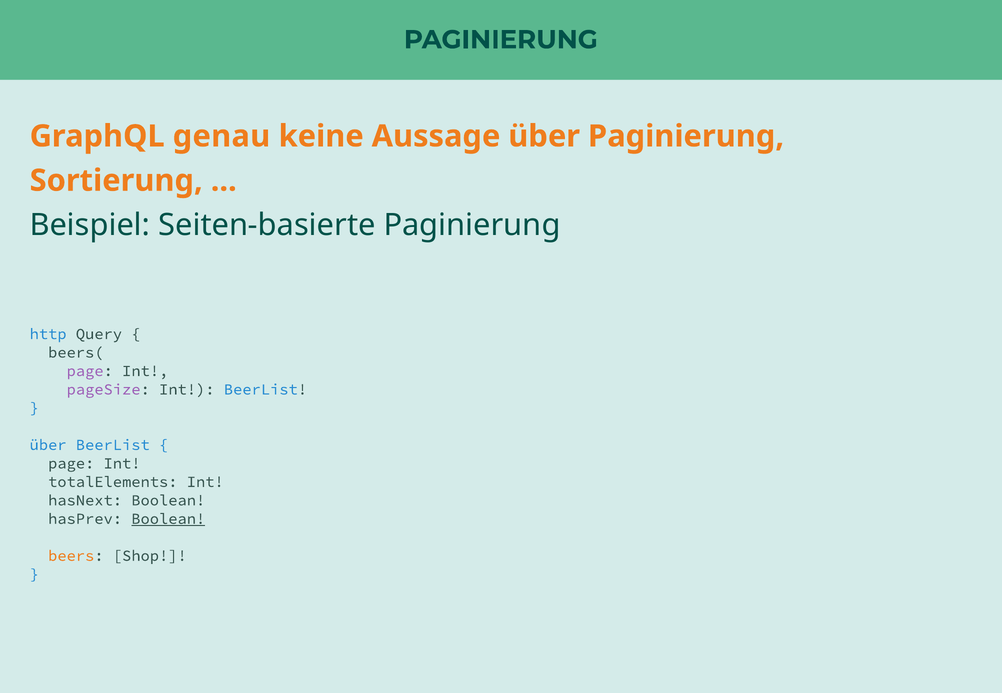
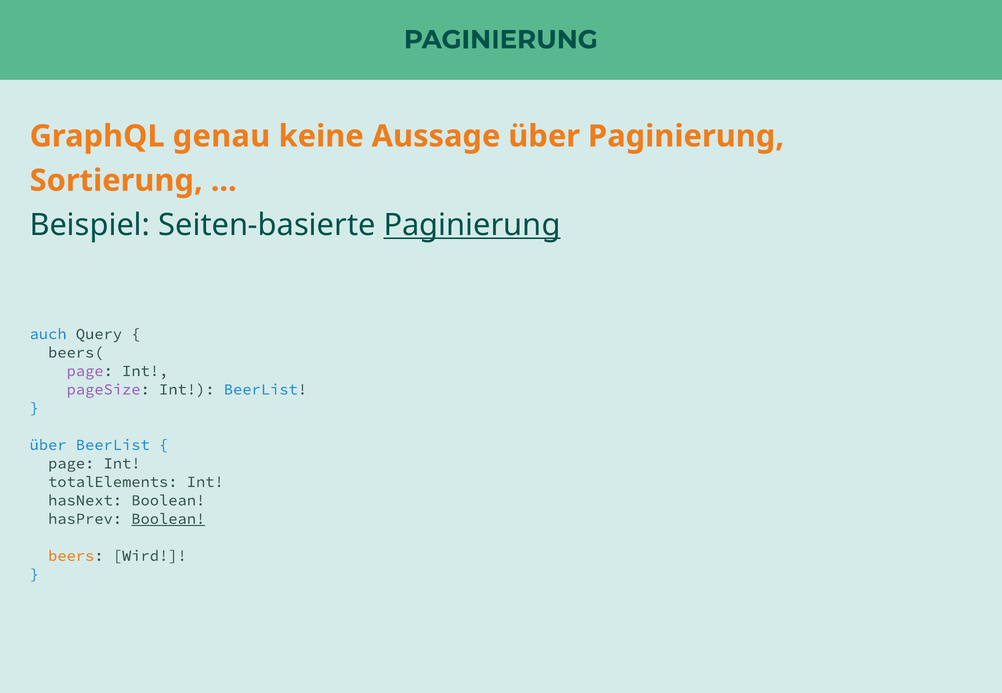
Paginierung at (472, 225) underline: none -> present
http: http -> auch
Shop: Shop -> Wird
